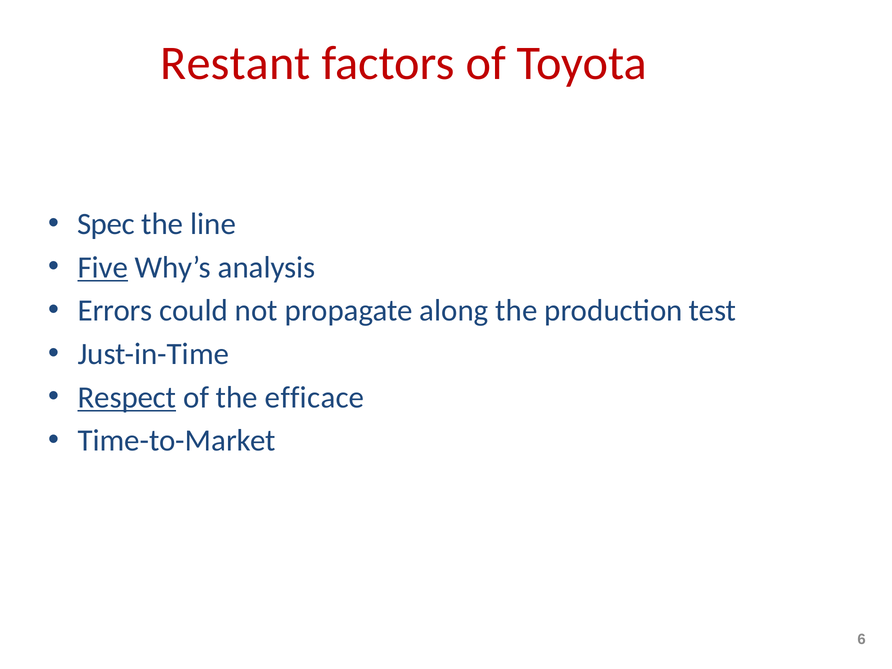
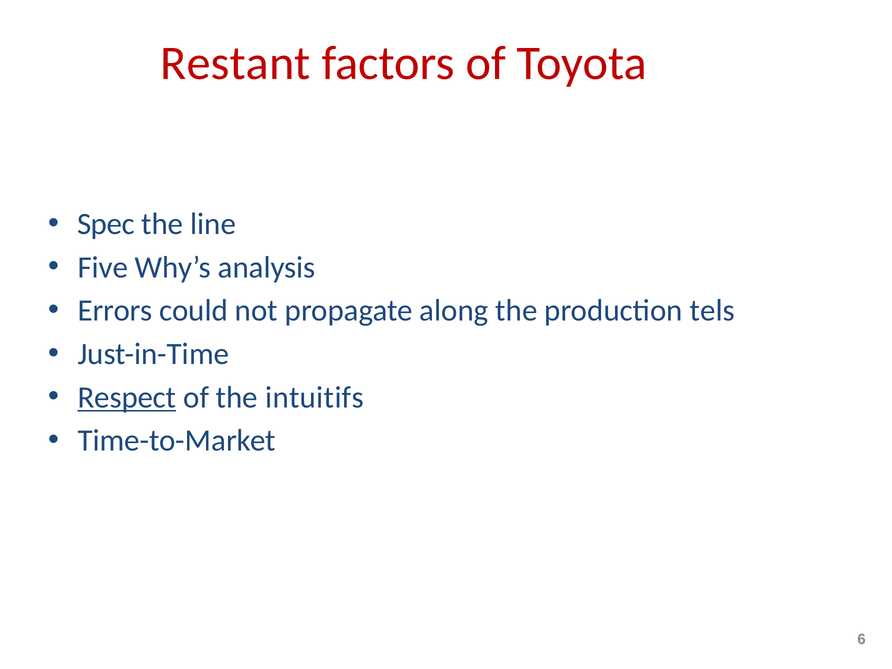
Five underline: present -> none
test: test -> tels
efficace: efficace -> intuitifs
